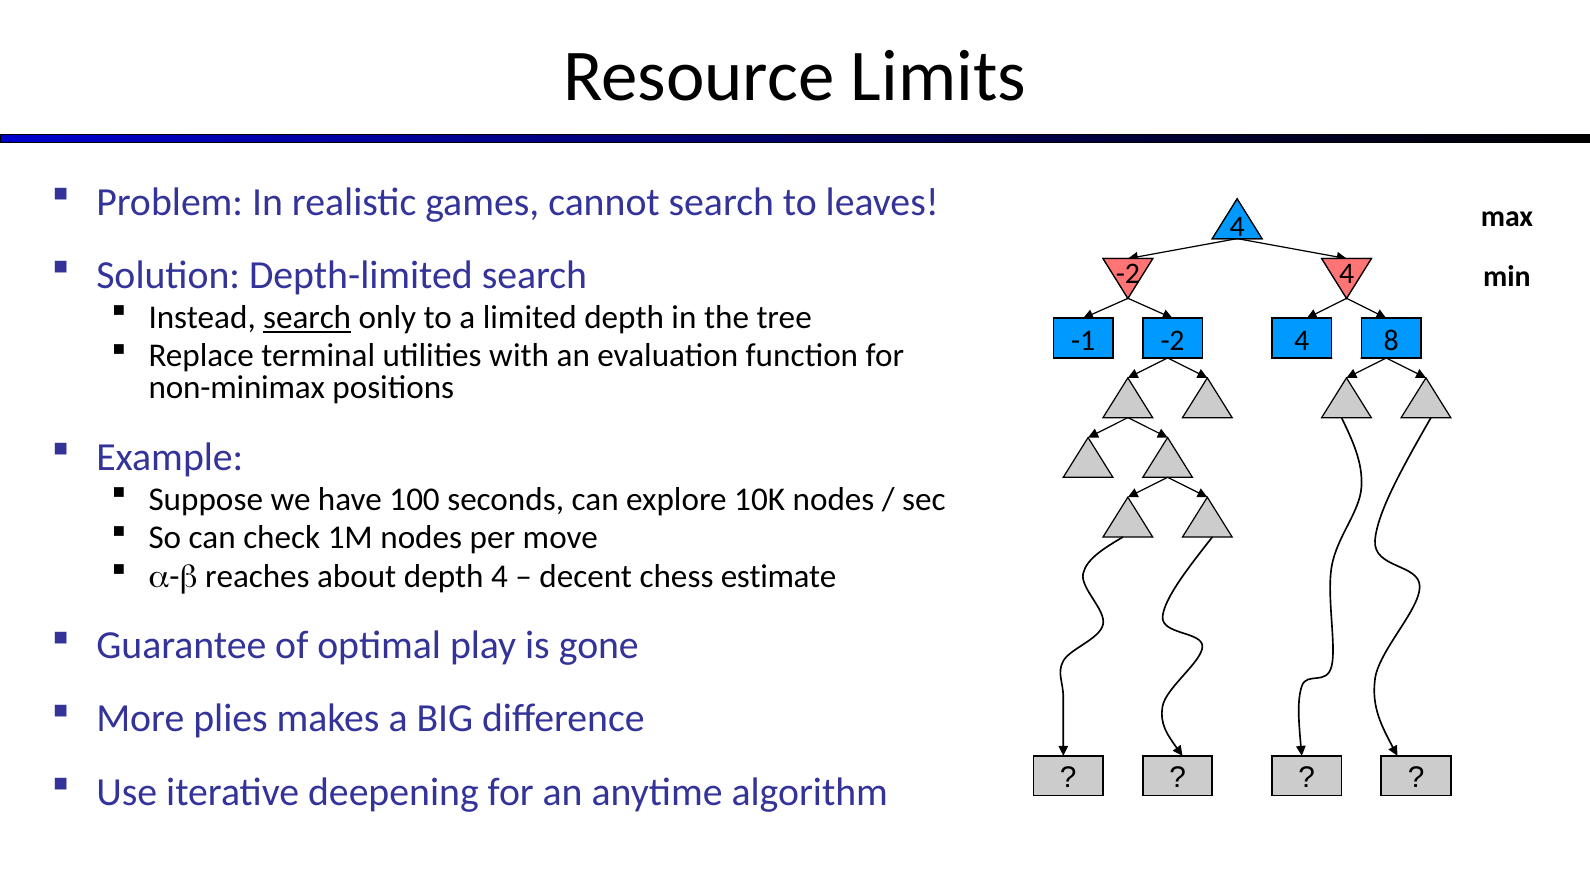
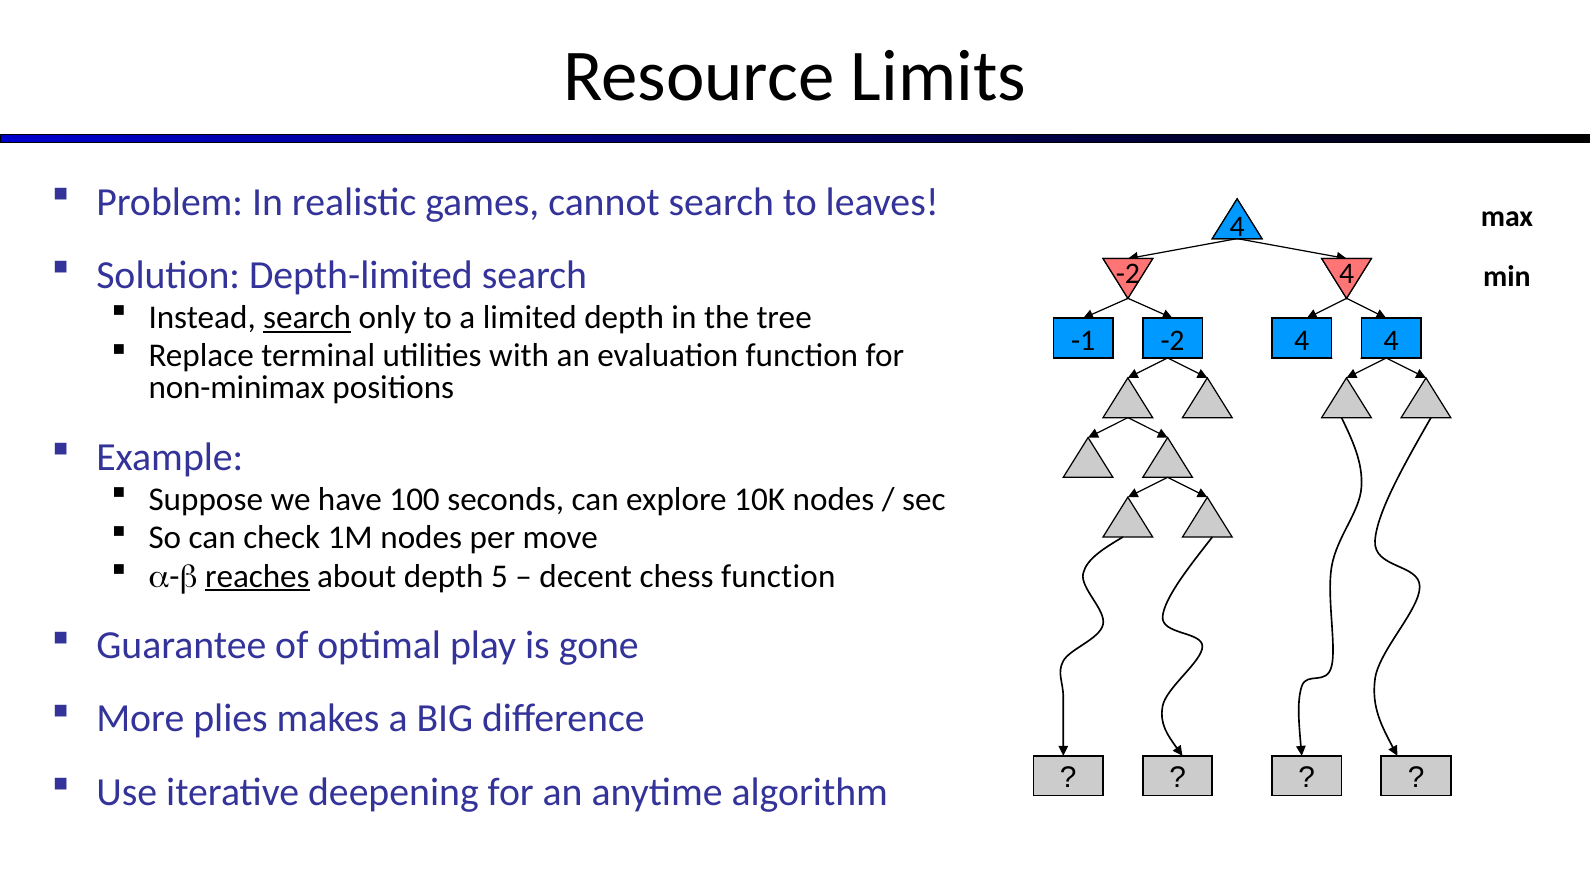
-2 4 8: 8 -> 4
reaches underline: none -> present
depth 4: 4 -> 5
chess estimate: estimate -> function
